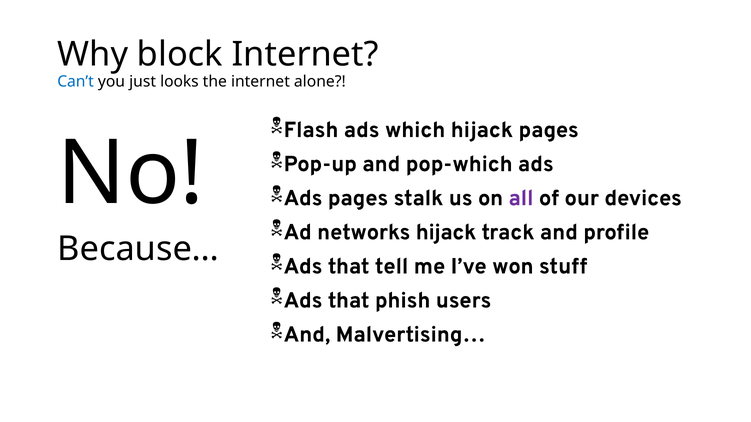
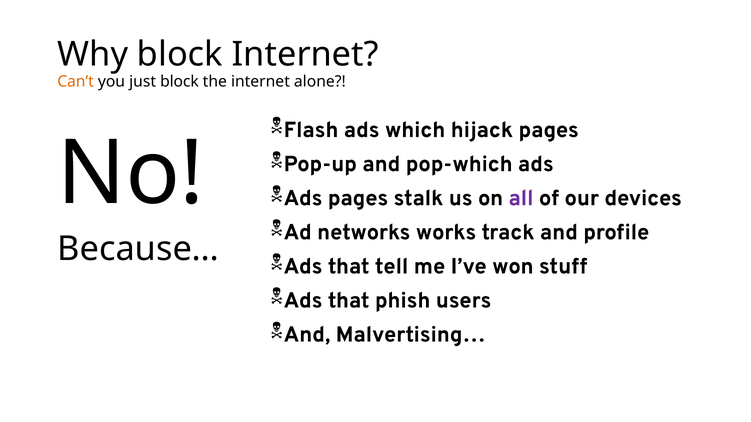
Can’t colour: blue -> orange
just looks: looks -> block
networks hijack: hijack -> works
